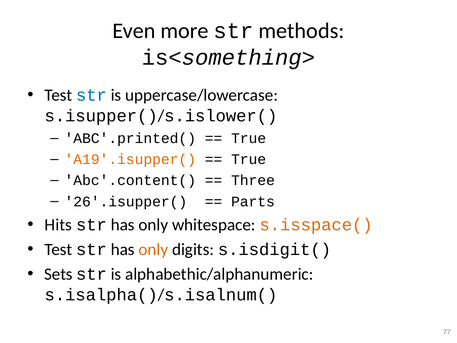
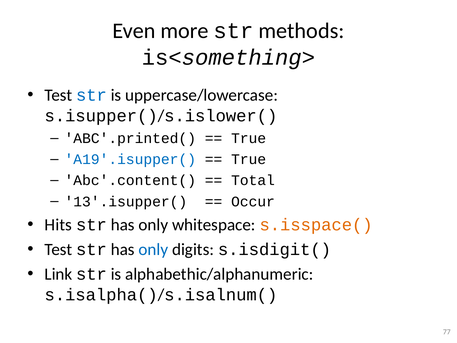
A19'.isupper( colour: orange -> blue
Three: Three -> Total
26'.isupper(: 26'.isupper( -> 13'.isupper(
Parts: Parts -> Occur
only at (153, 249) colour: orange -> blue
Sets: Sets -> Link
